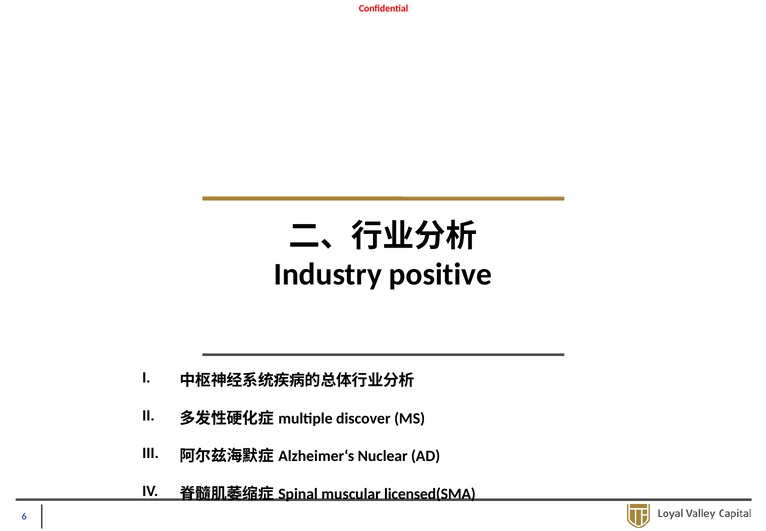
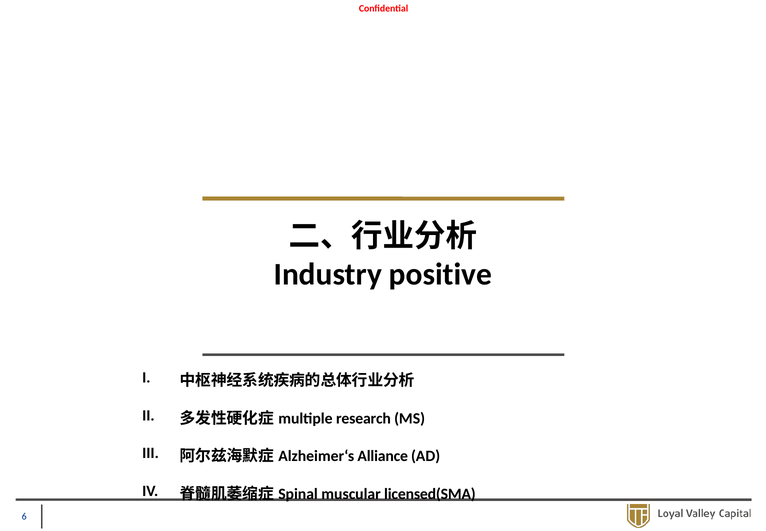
discover: discover -> research
Nuclear: Nuclear -> Alliance
